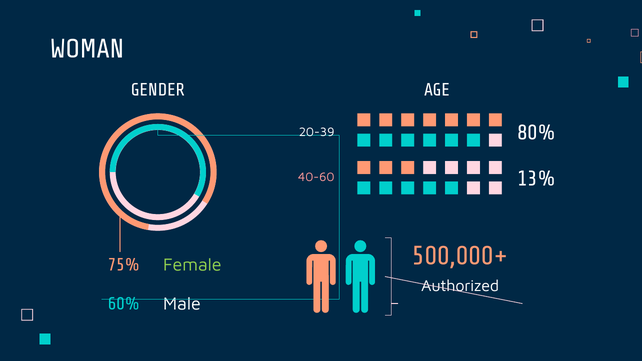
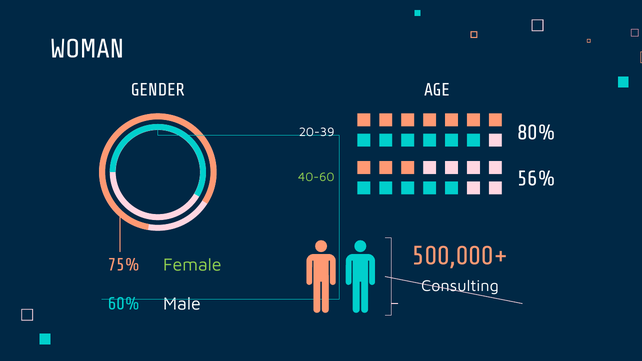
13%: 13% -> 56%
40-60 colour: pink -> light green
Authorized: Authorized -> Consulting
